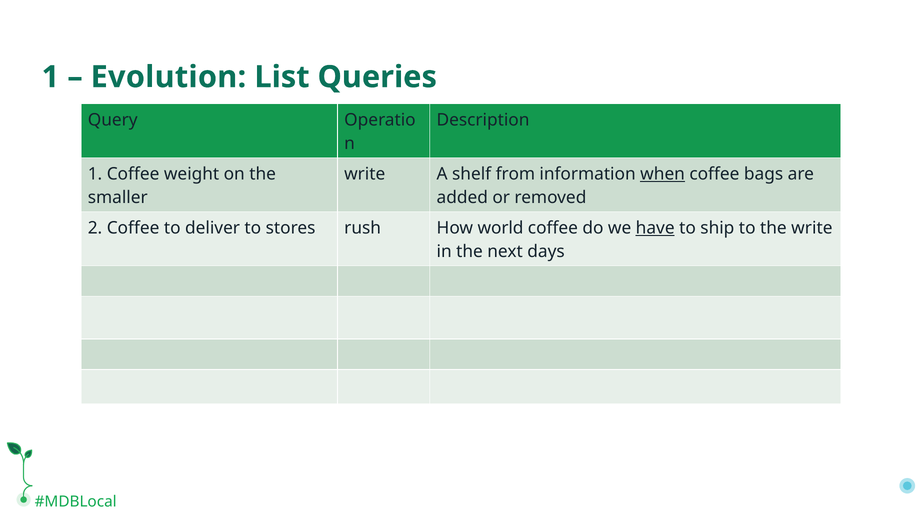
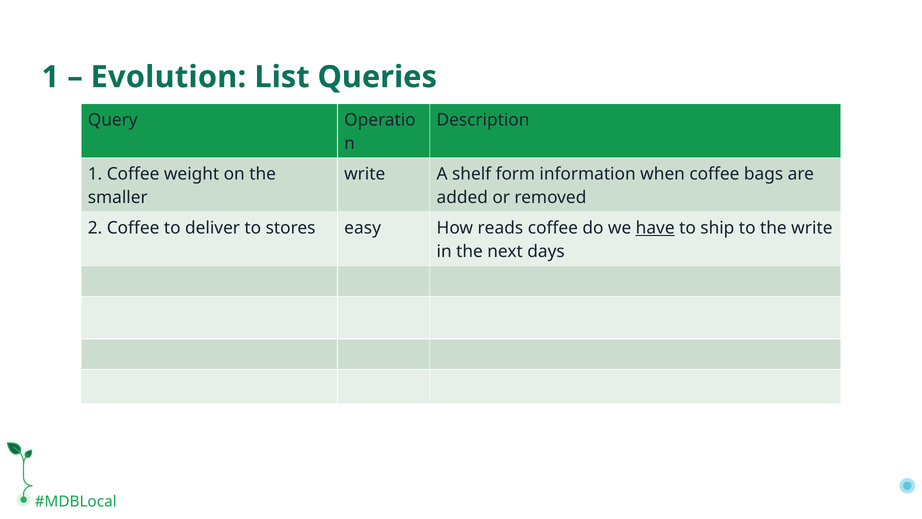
from: from -> form
when underline: present -> none
rush: rush -> easy
world: world -> reads
